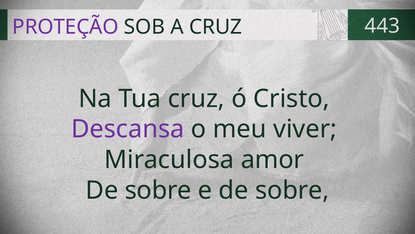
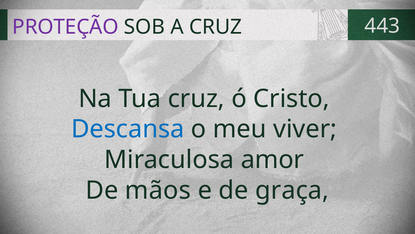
Descansa colour: purple -> blue
sobre at (158, 190): sobre -> mãos
e de sobre: sobre -> graça
